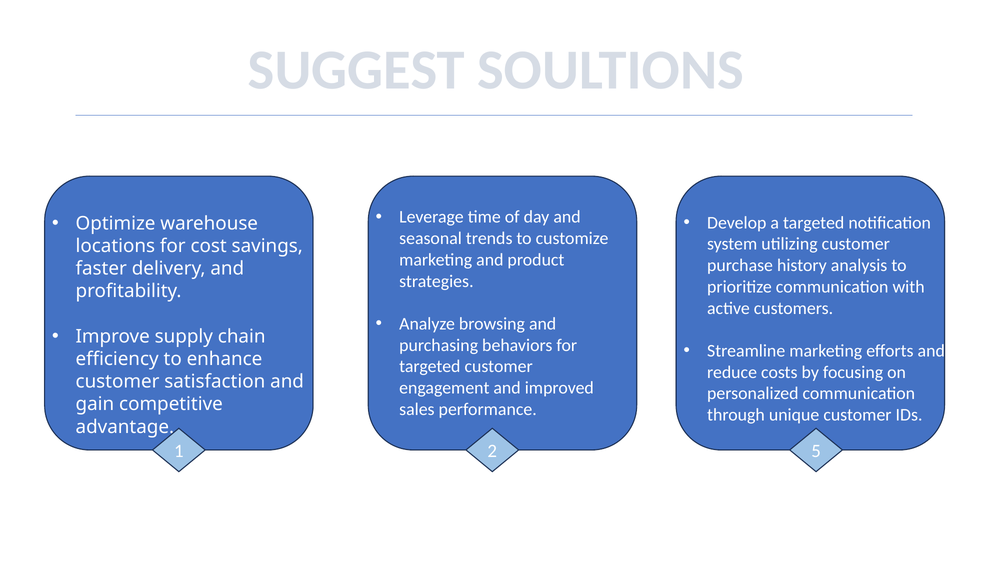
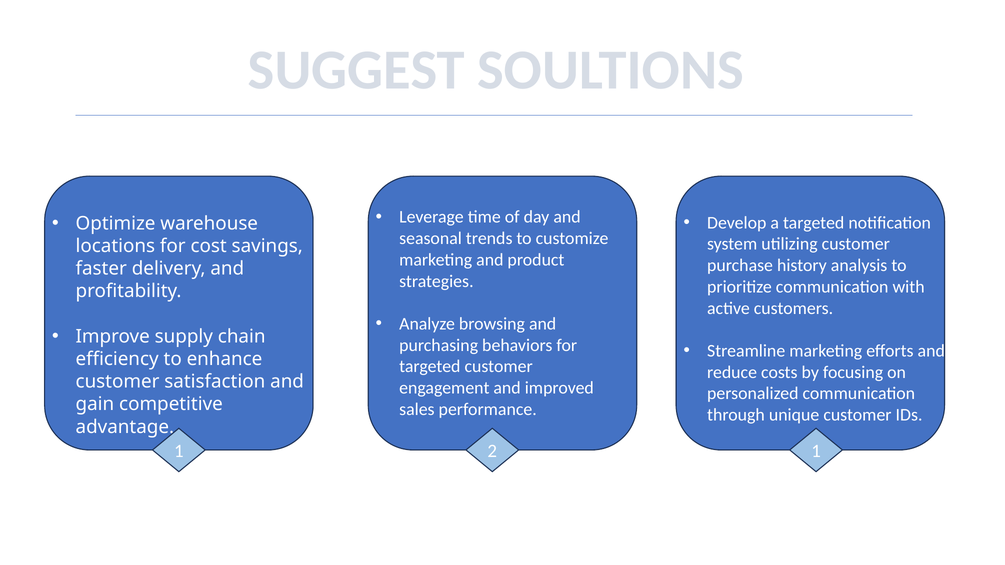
2 5: 5 -> 1
